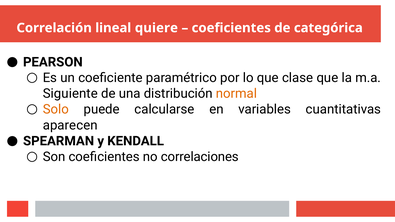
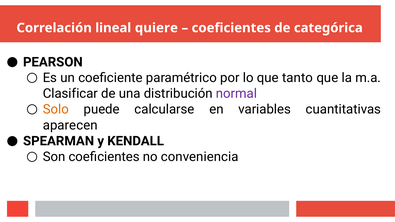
clase: clase -> tanto
Siguiente: Siguiente -> Clasificar
normal colour: orange -> purple
correlaciones: correlaciones -> conveniencia
